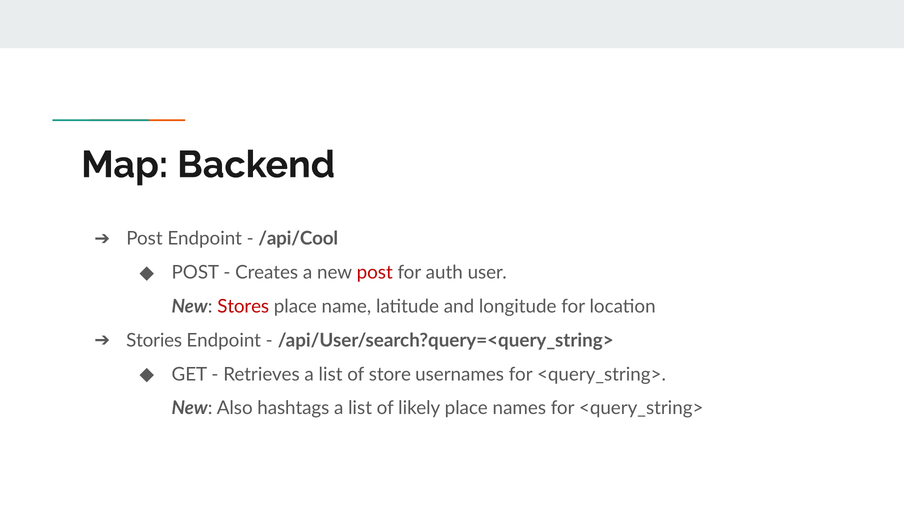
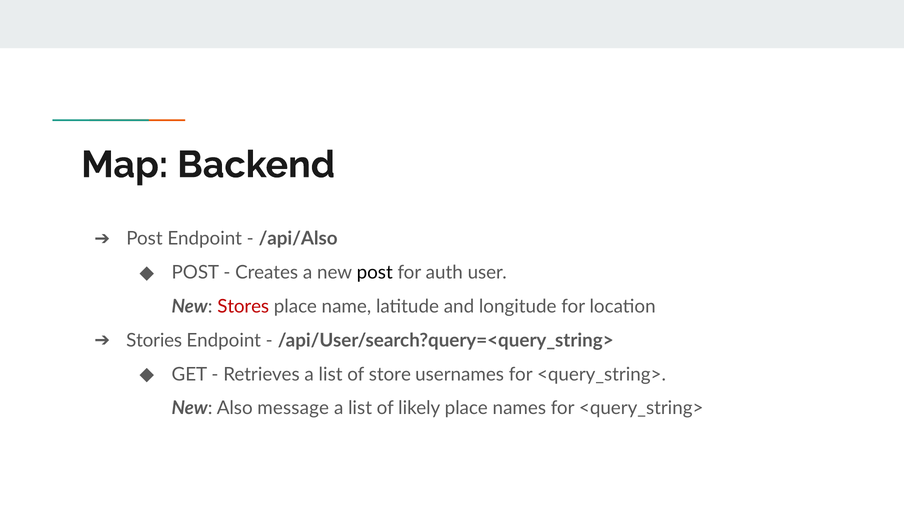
/api/Cool: /api/Cool -> /api/Also
post at (375, 272) colour: red -> black
hashtags: hashtags -> message
